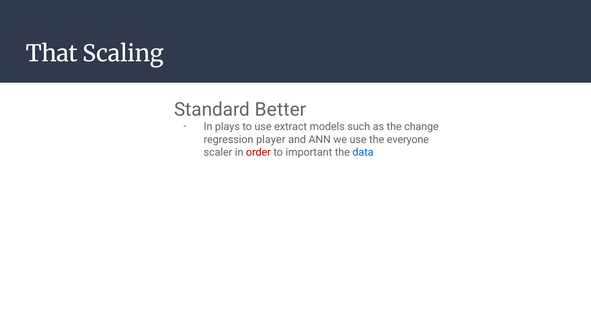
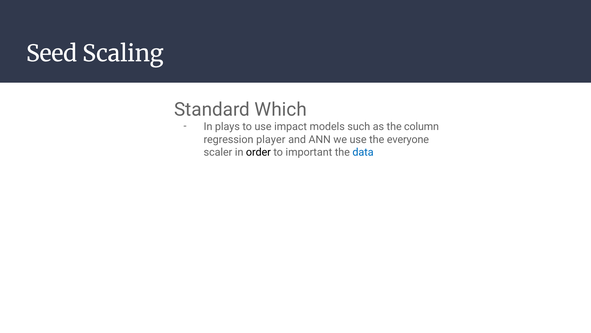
That: That -> Seed
Better: Better -> Which
extract: extract -> impact
change: change -> column
order colour: red -> black
